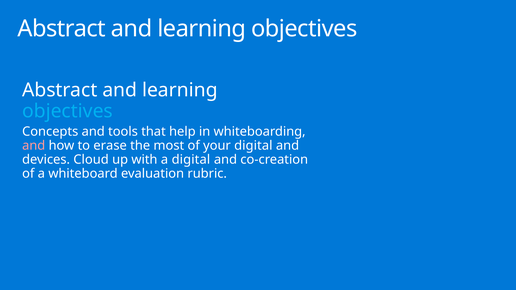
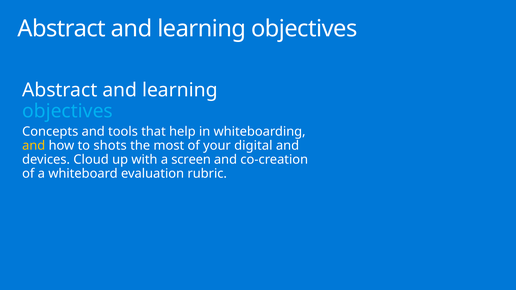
and at (34, 146) colour: pink -> yellow
erase: erase -> shots
a digital: digital -> screen
